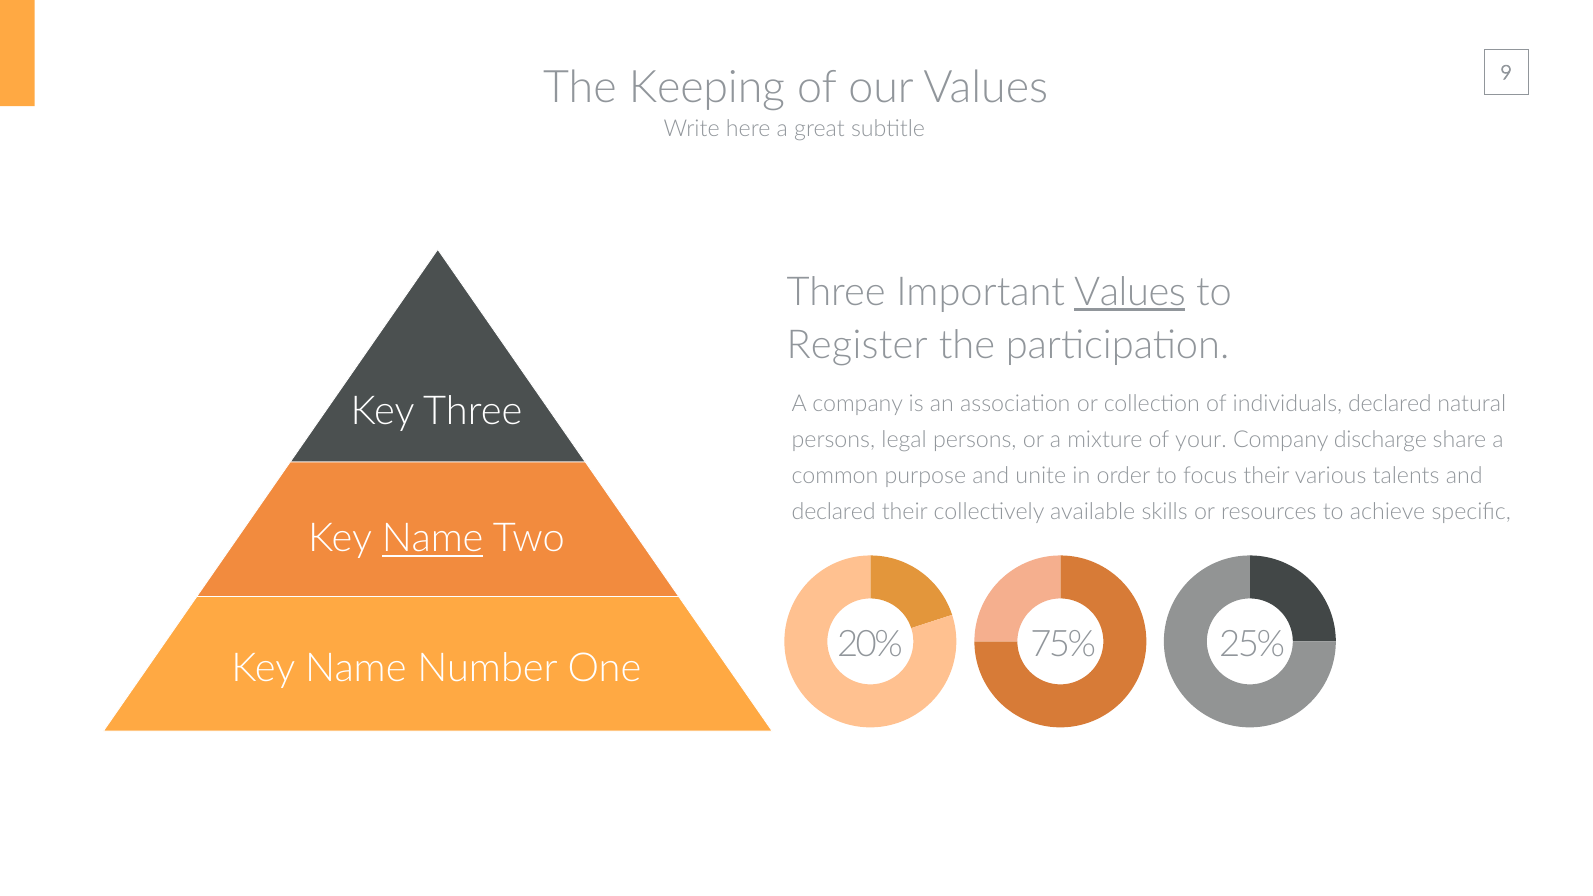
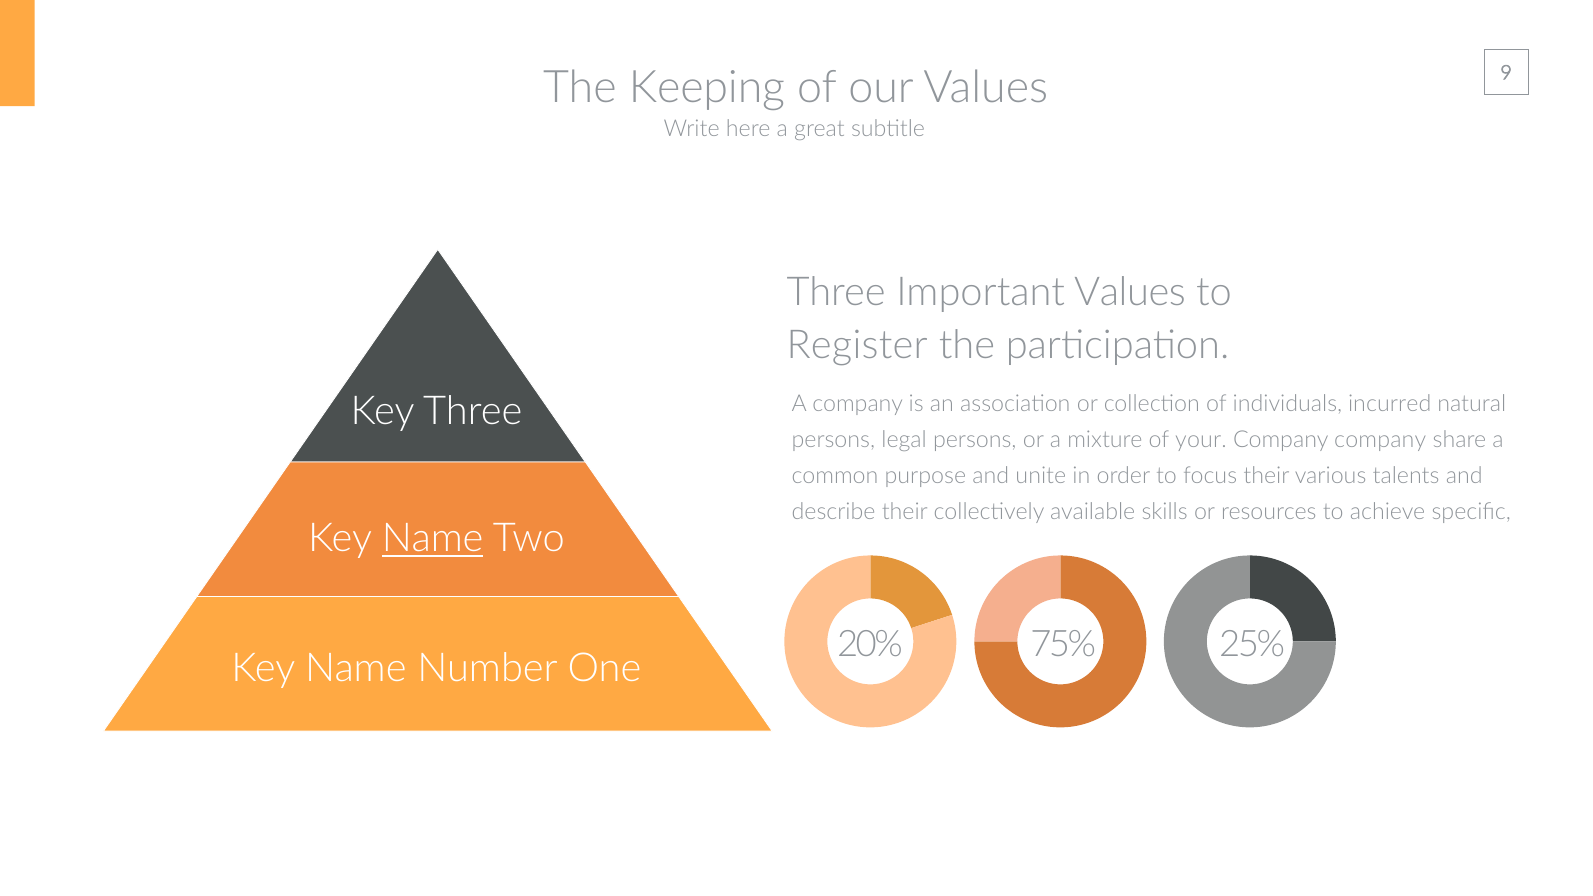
Values at (1130, 293) underline: present -> none
individuals declared: declared -> incurred
Company discharge: discharge -> company
declared at (834, 512): declared -> describe
